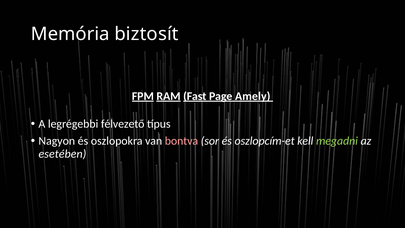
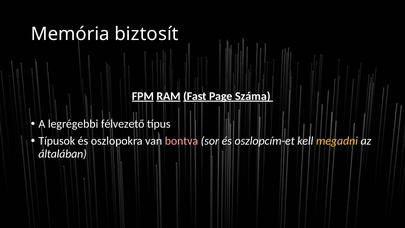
Amely: Amely -> Száma
Nagyon: Nagyon -> Típusok
megadni colour: light green -> yellow
esetében: esetében -> általában
